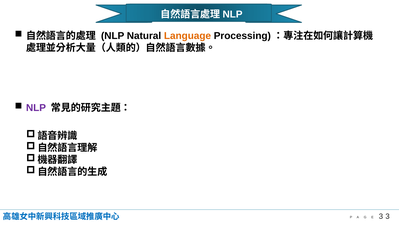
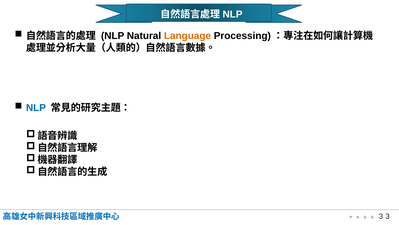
NLP at (36, 107) colour: purple -> blue
